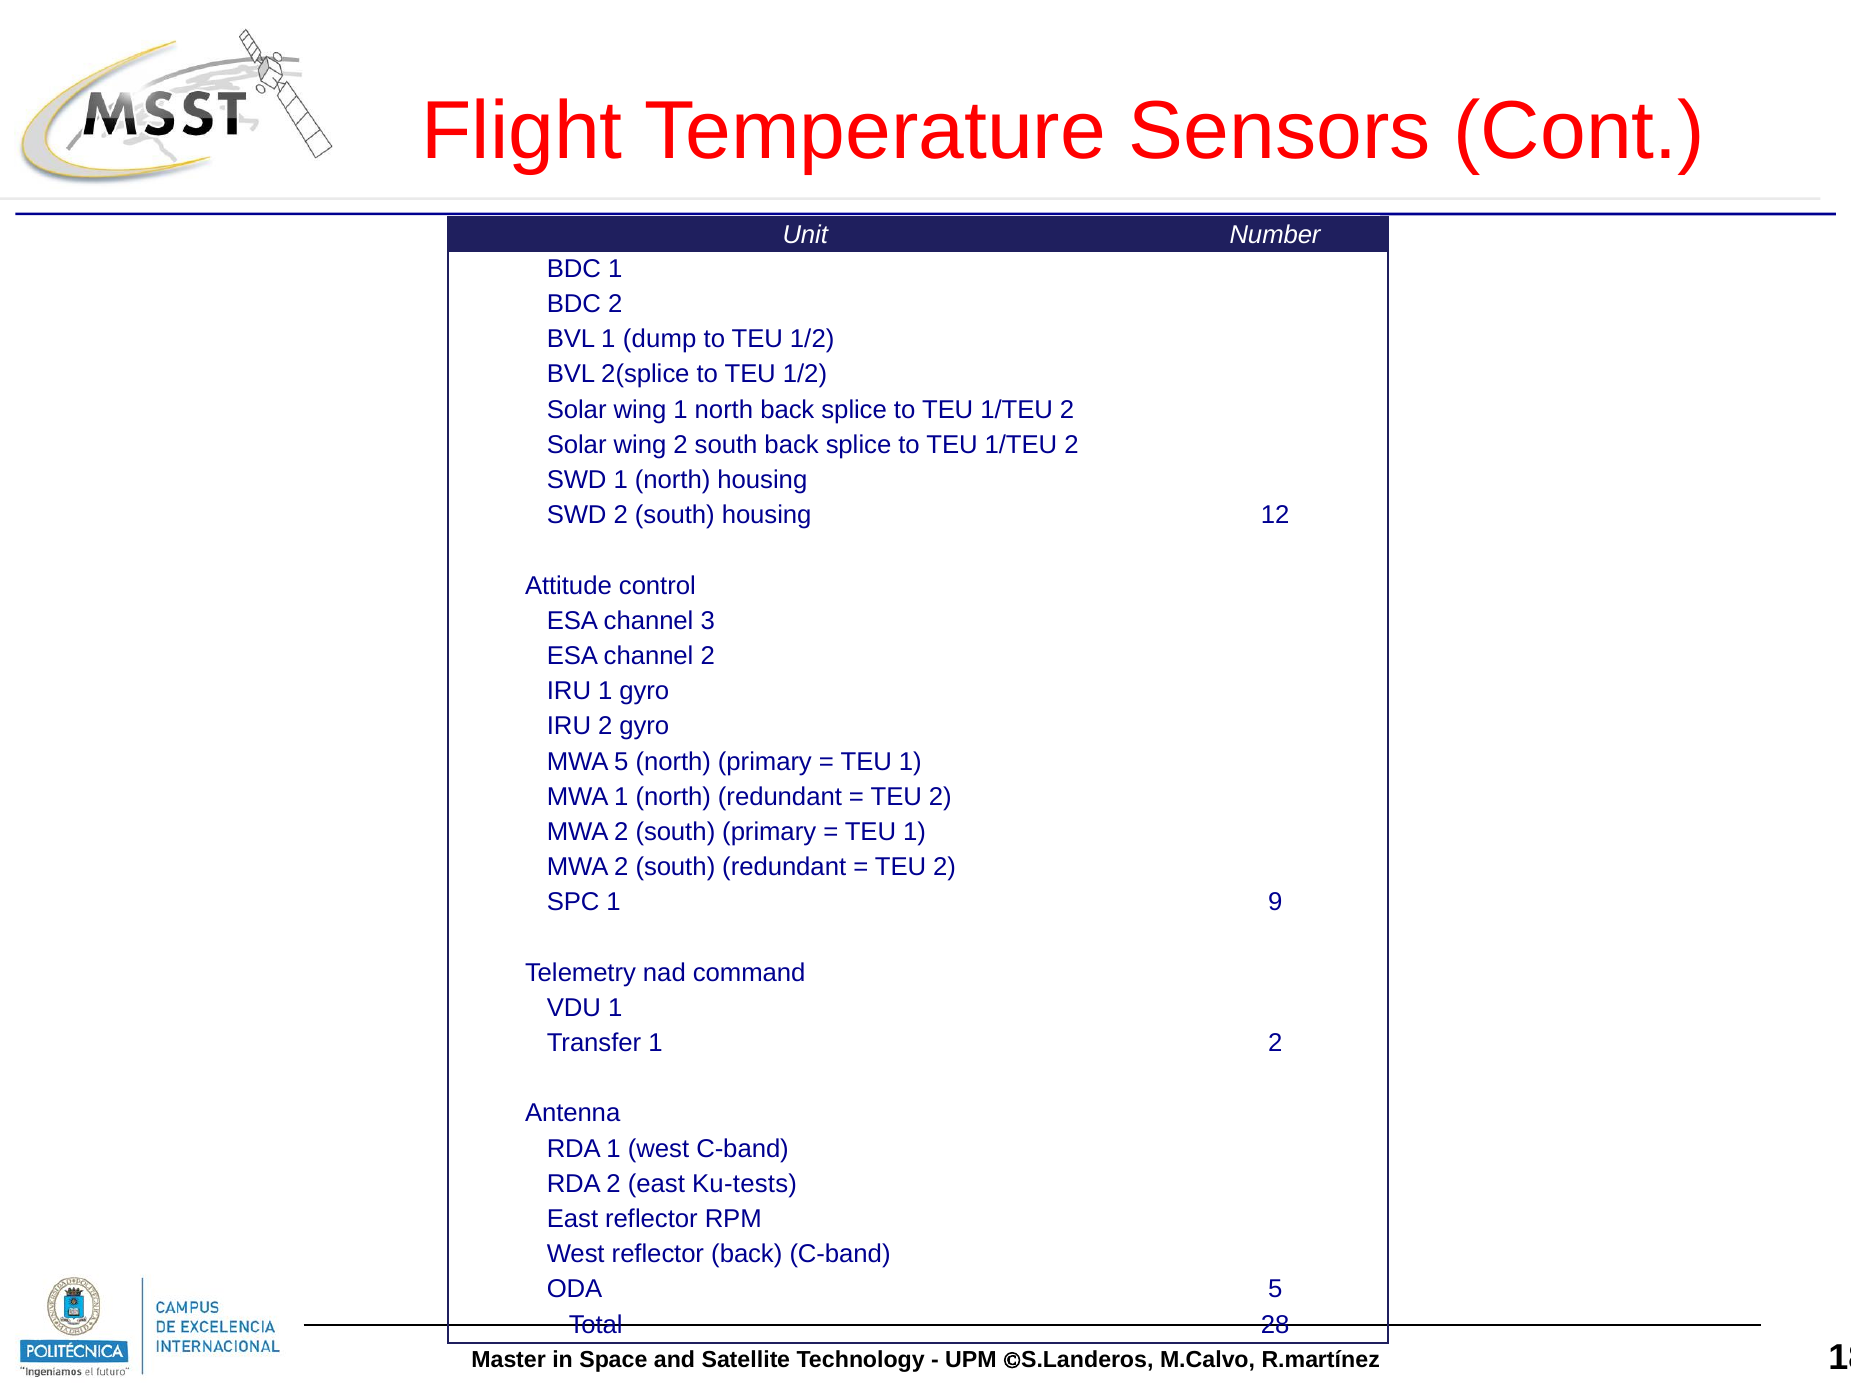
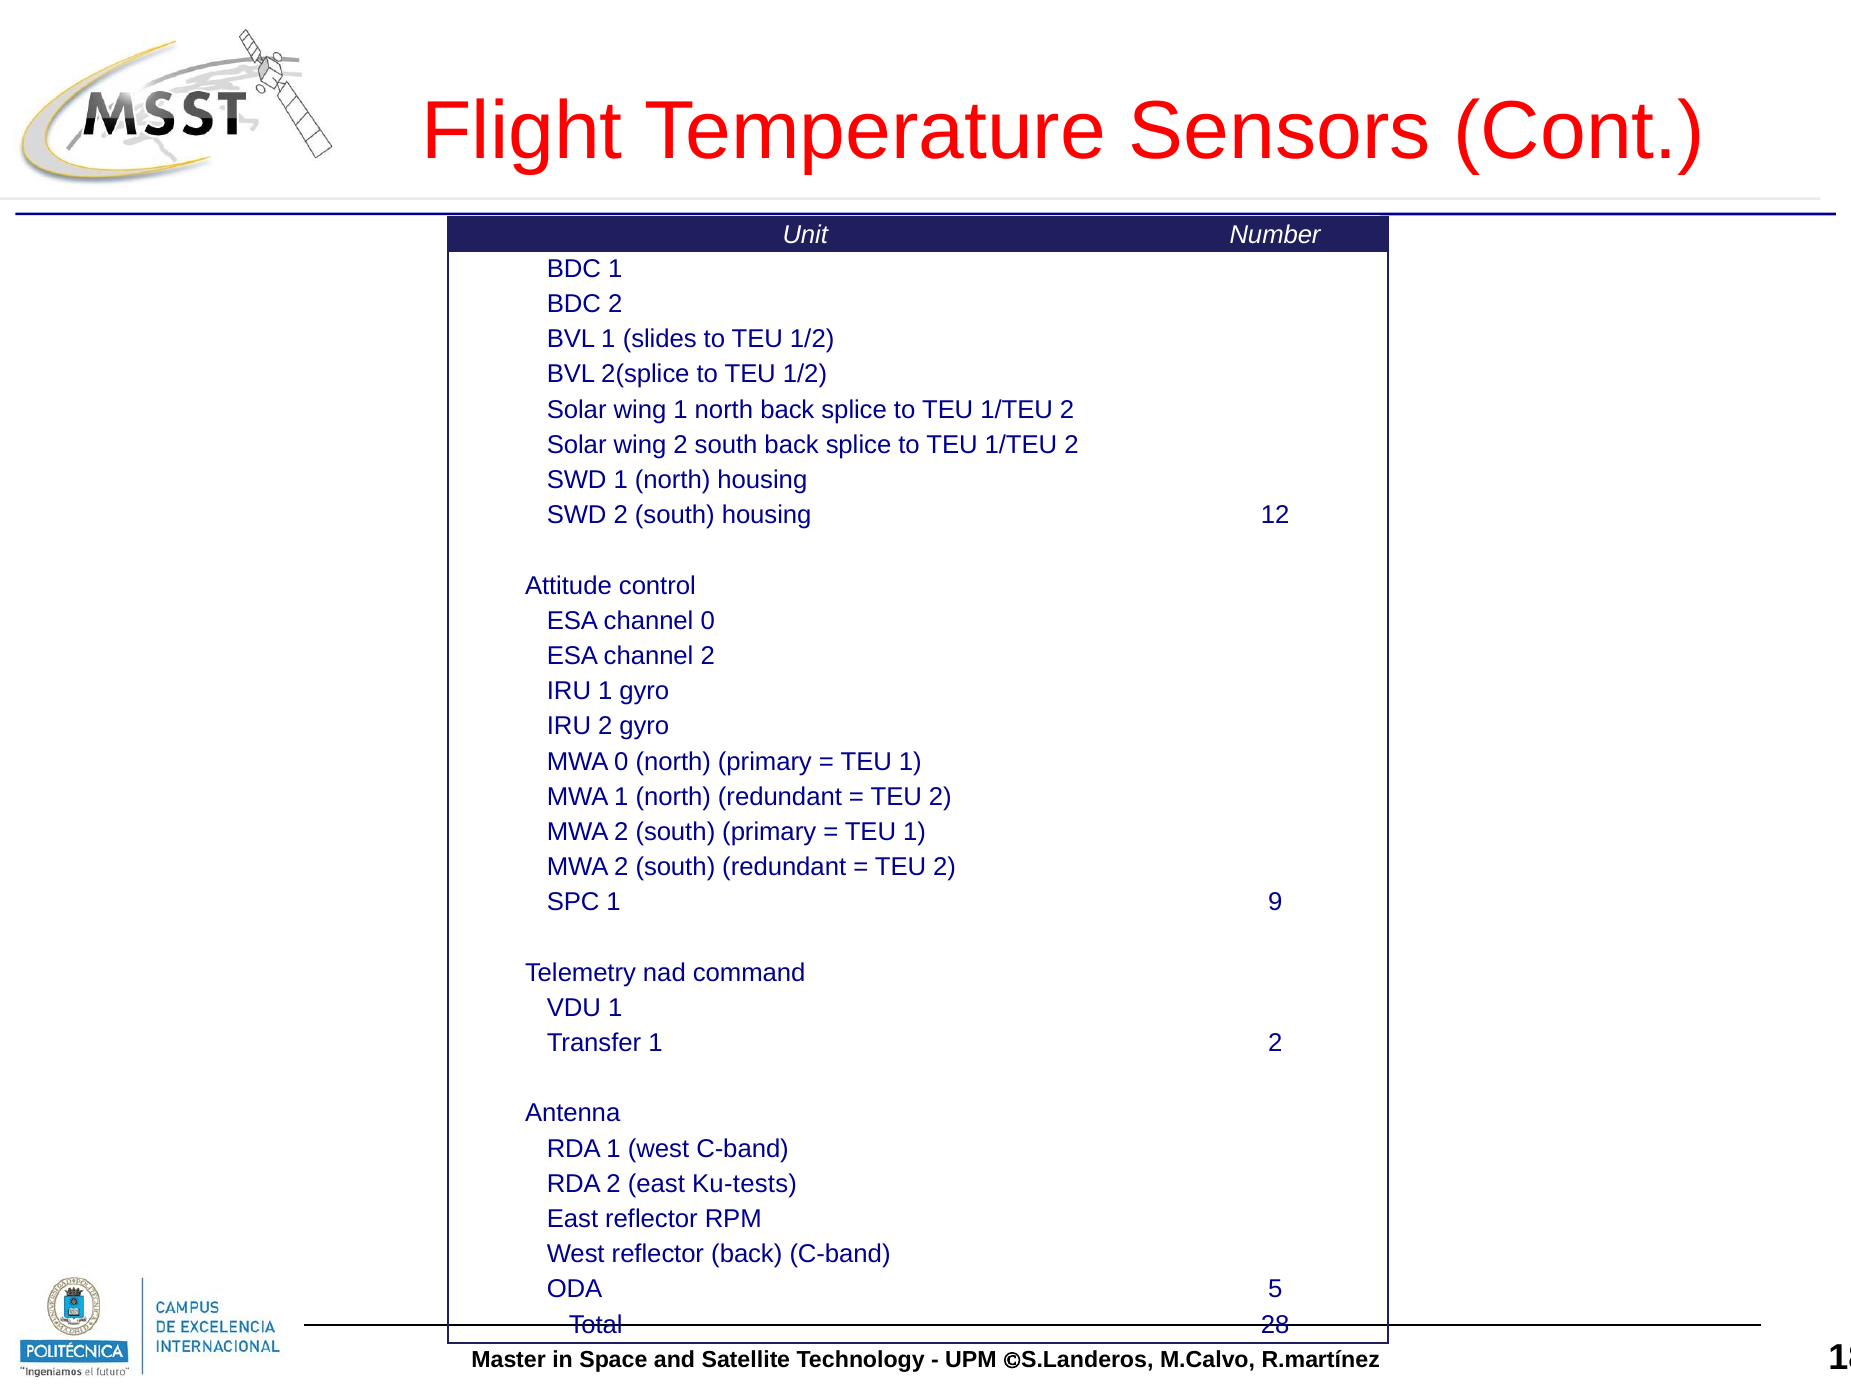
dump: dump -> slides
channel 3: 3 -> 0
MWA 5: 5 -> 0
